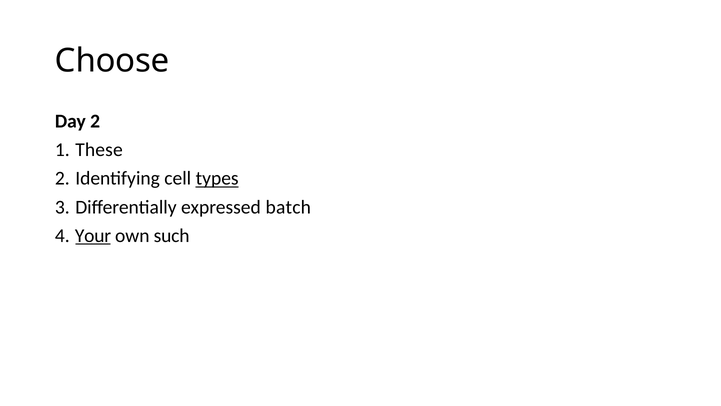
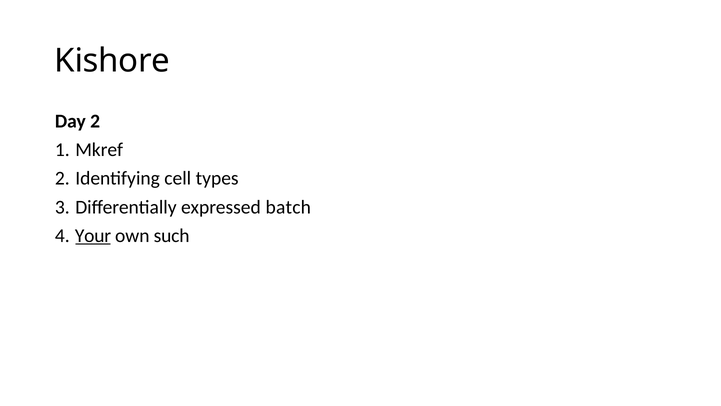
Choose: Choose -> Kishore
These: These -> Mkref
types underline: present -> none
